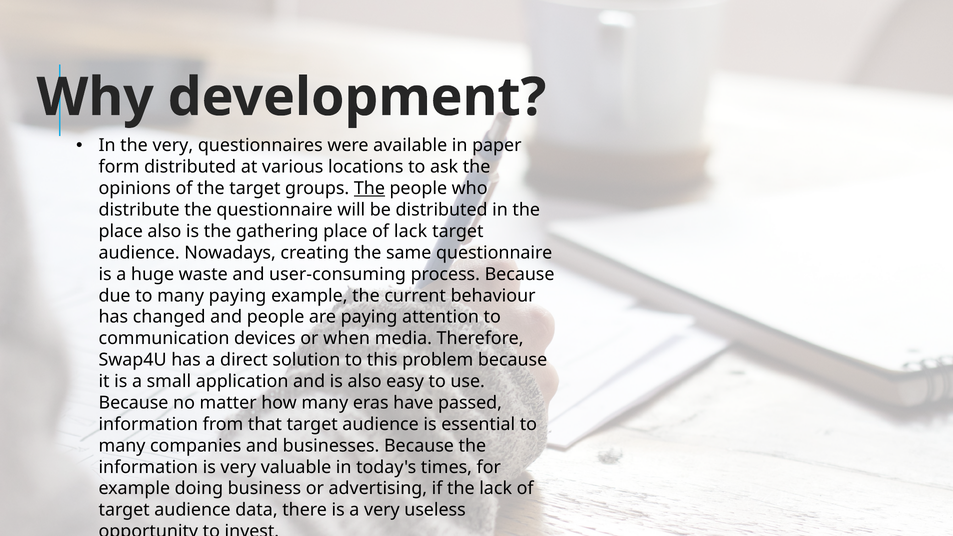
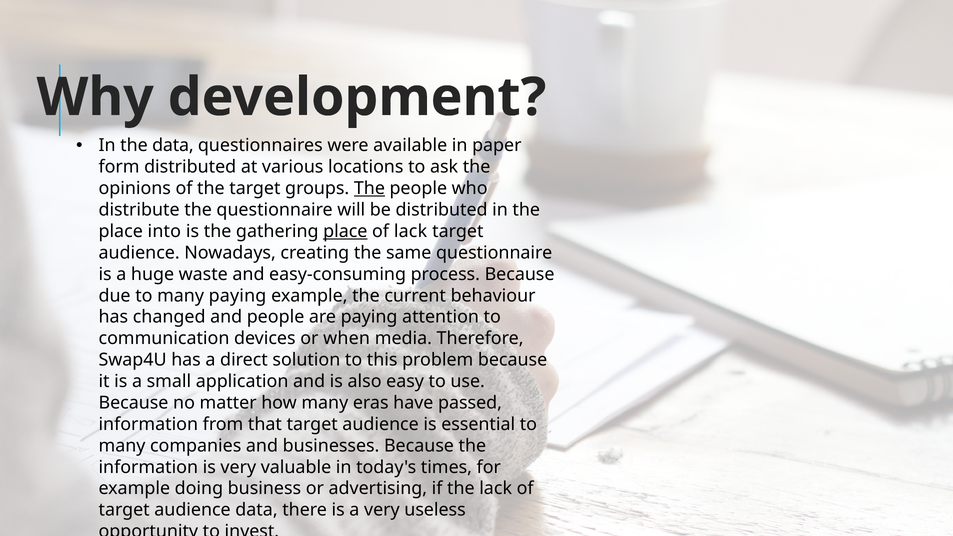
the very: very -> data
place also: also -> into
place at (345, 231) underline: none -> present
user-consuming: user-consuming -> easy-consuming
